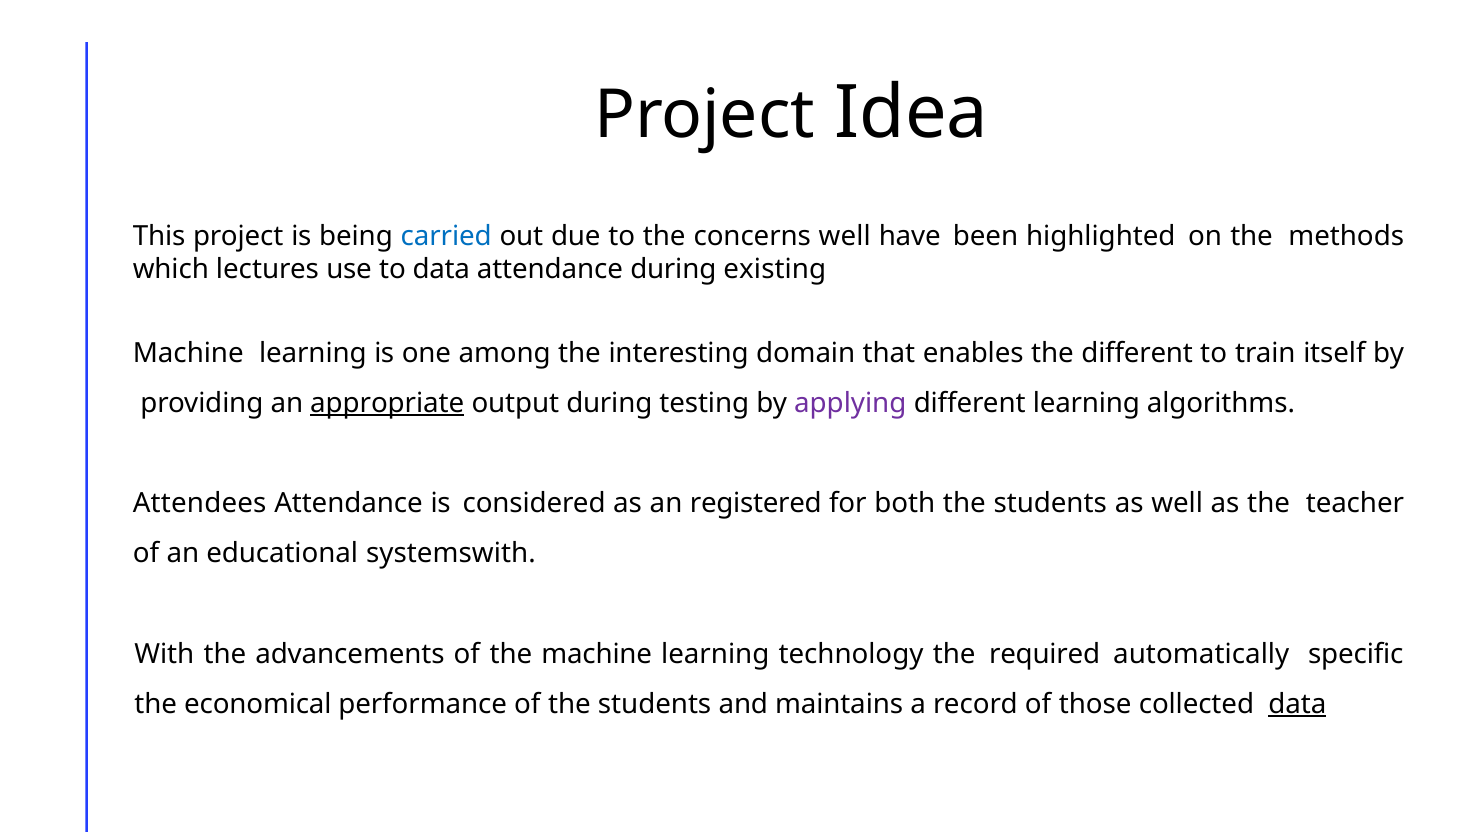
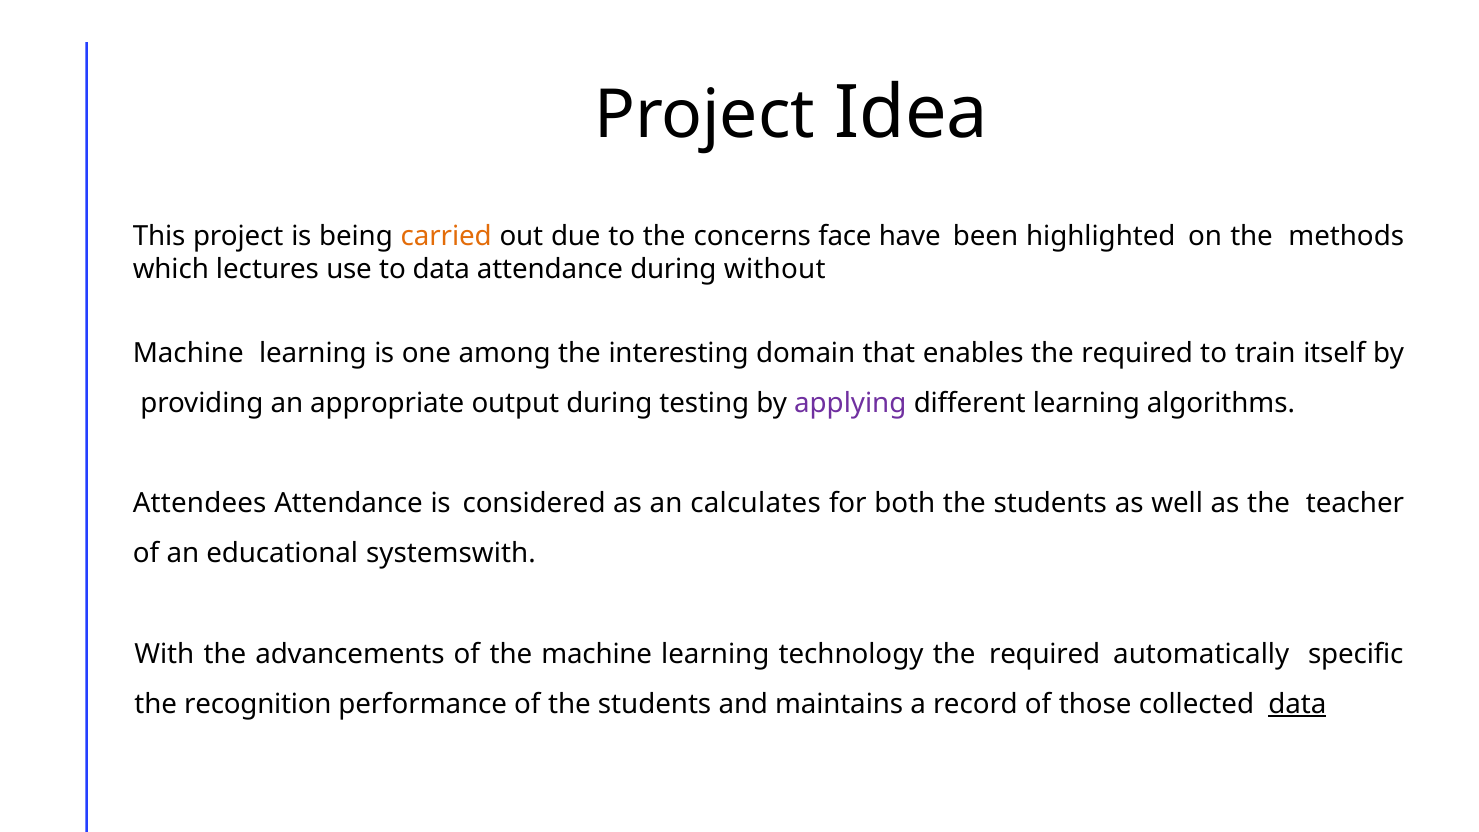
carried colour: blue -> orange
concerns well: well -> face
existing: existing -> without
enables the different: different -> required
appropriate underline: present -> none
registered: registered -> calculates
economical: economical -> recognition
